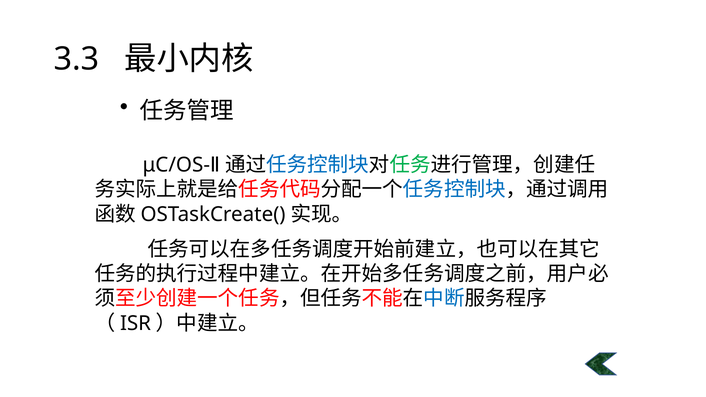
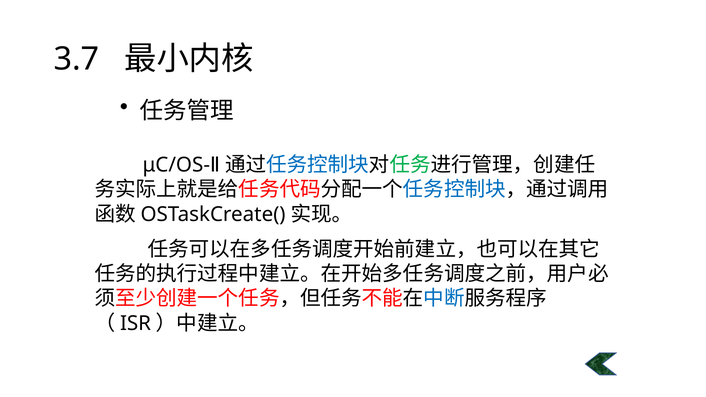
3.3: 3.3 -> 3.7
